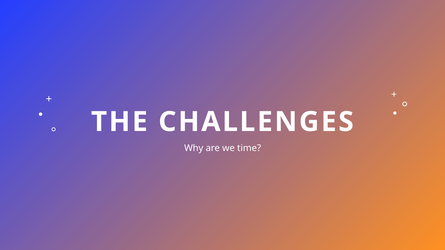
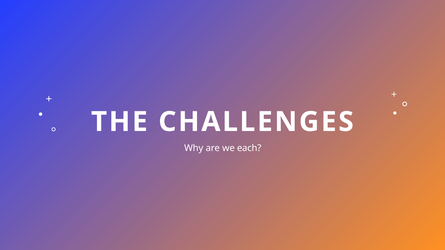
time: time -> each
